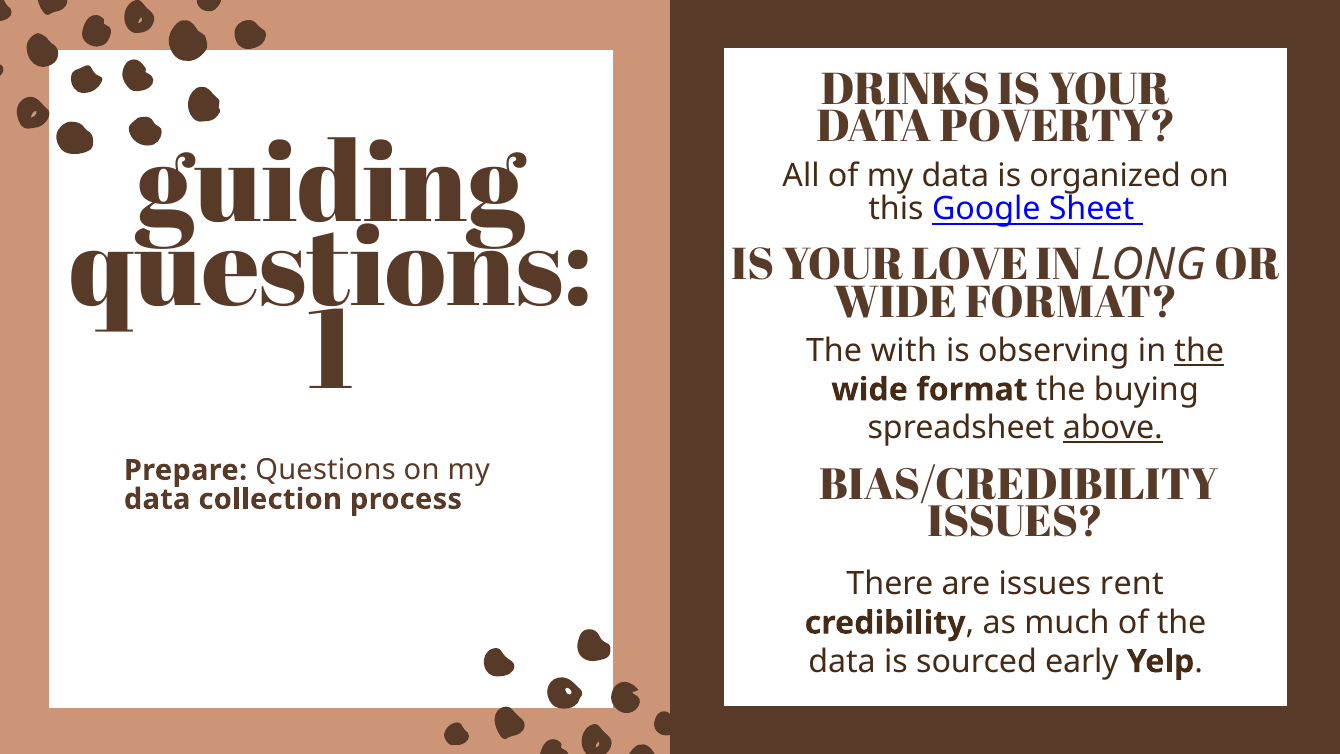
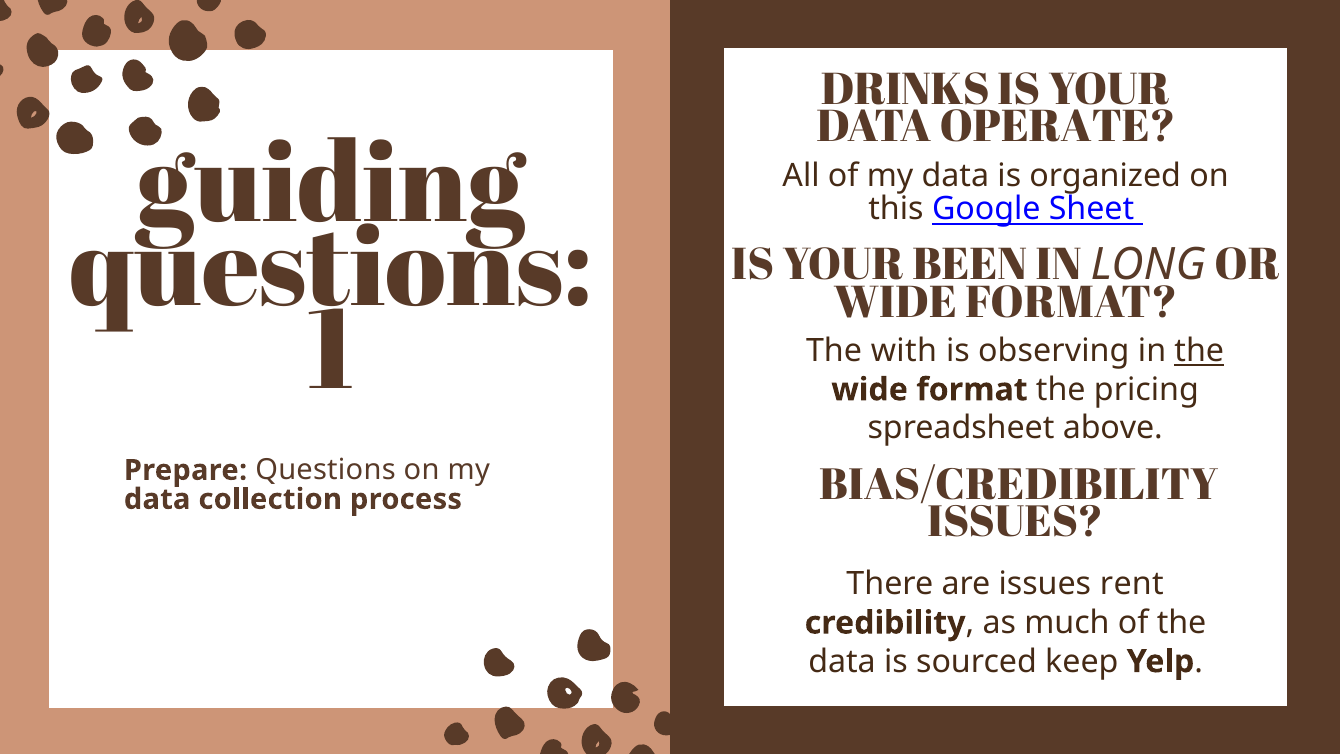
POVERTY: POVERTY -> OPERATE
LOVE: LOVE -> BEEN
buying: buying -> pricing
above underline: present -> none
early: early -> keep
